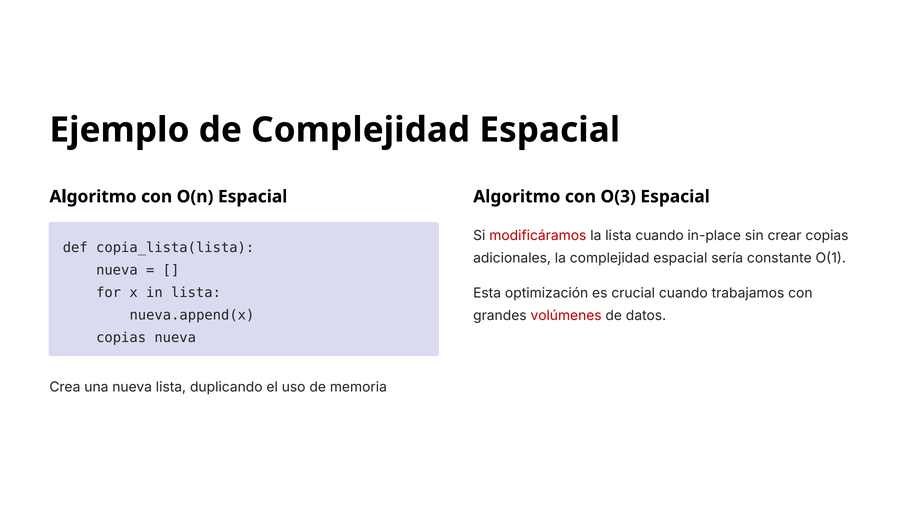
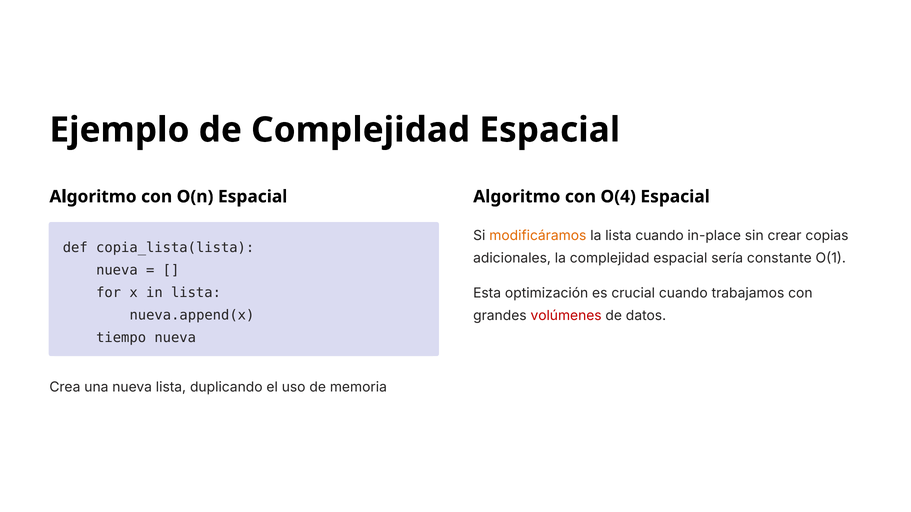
O(3: O(3 -> O(4
modificáramos colour: red -> orange
copias at (121, 338): copias -> tiempo
